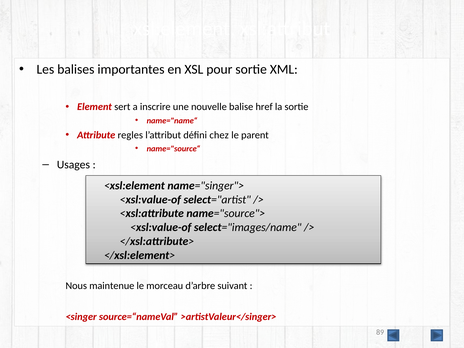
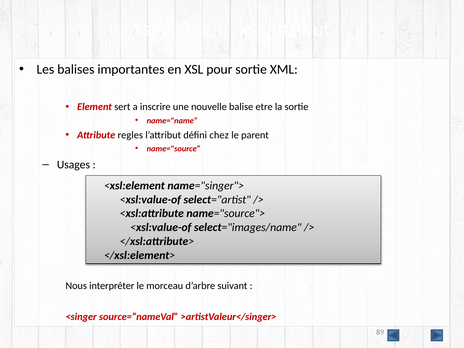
href: href -> etre
maintenue: maintenue -> interpréter
